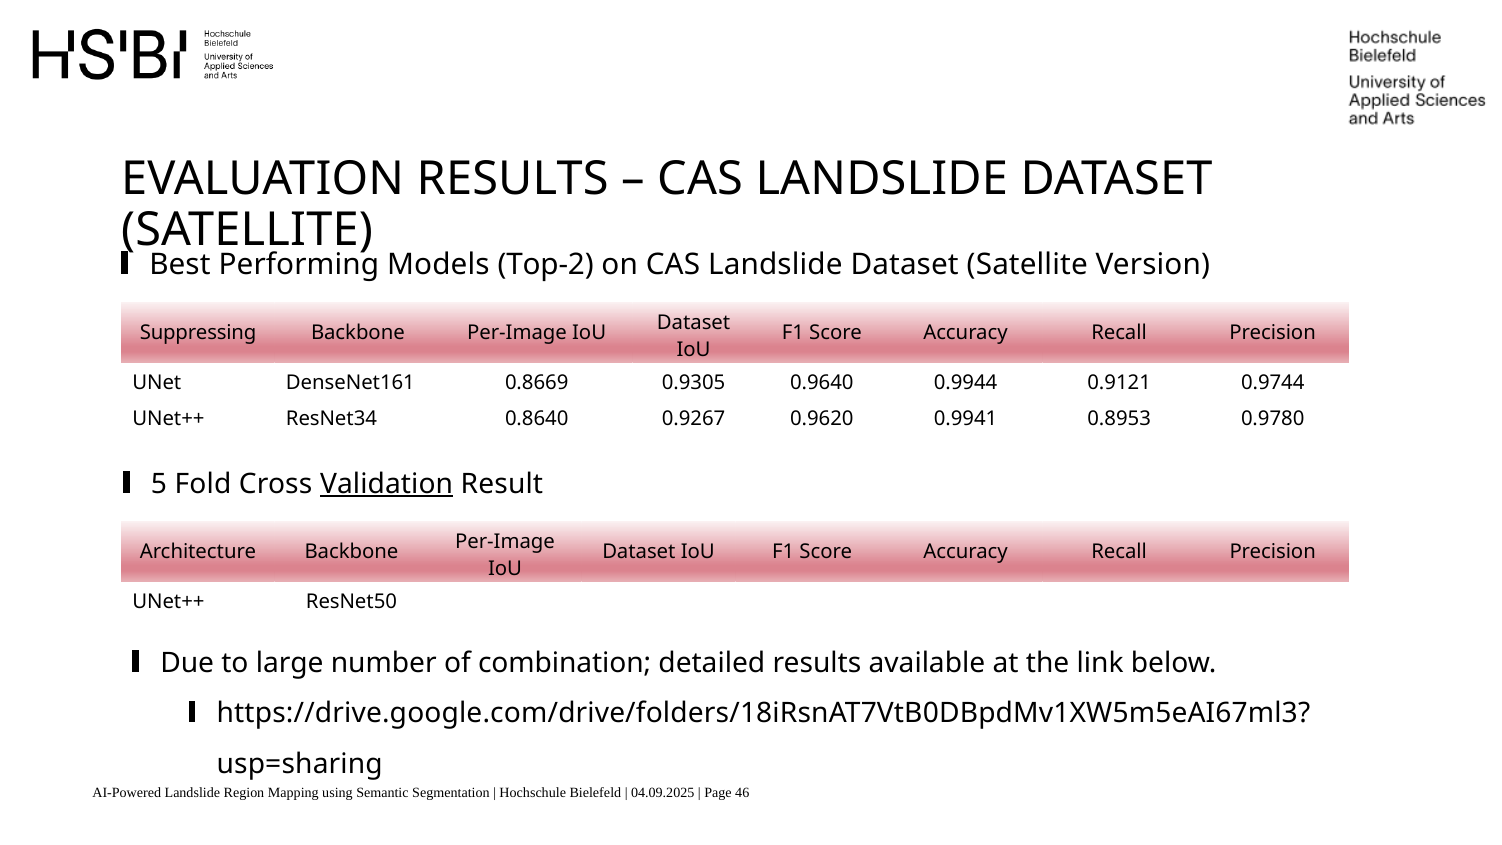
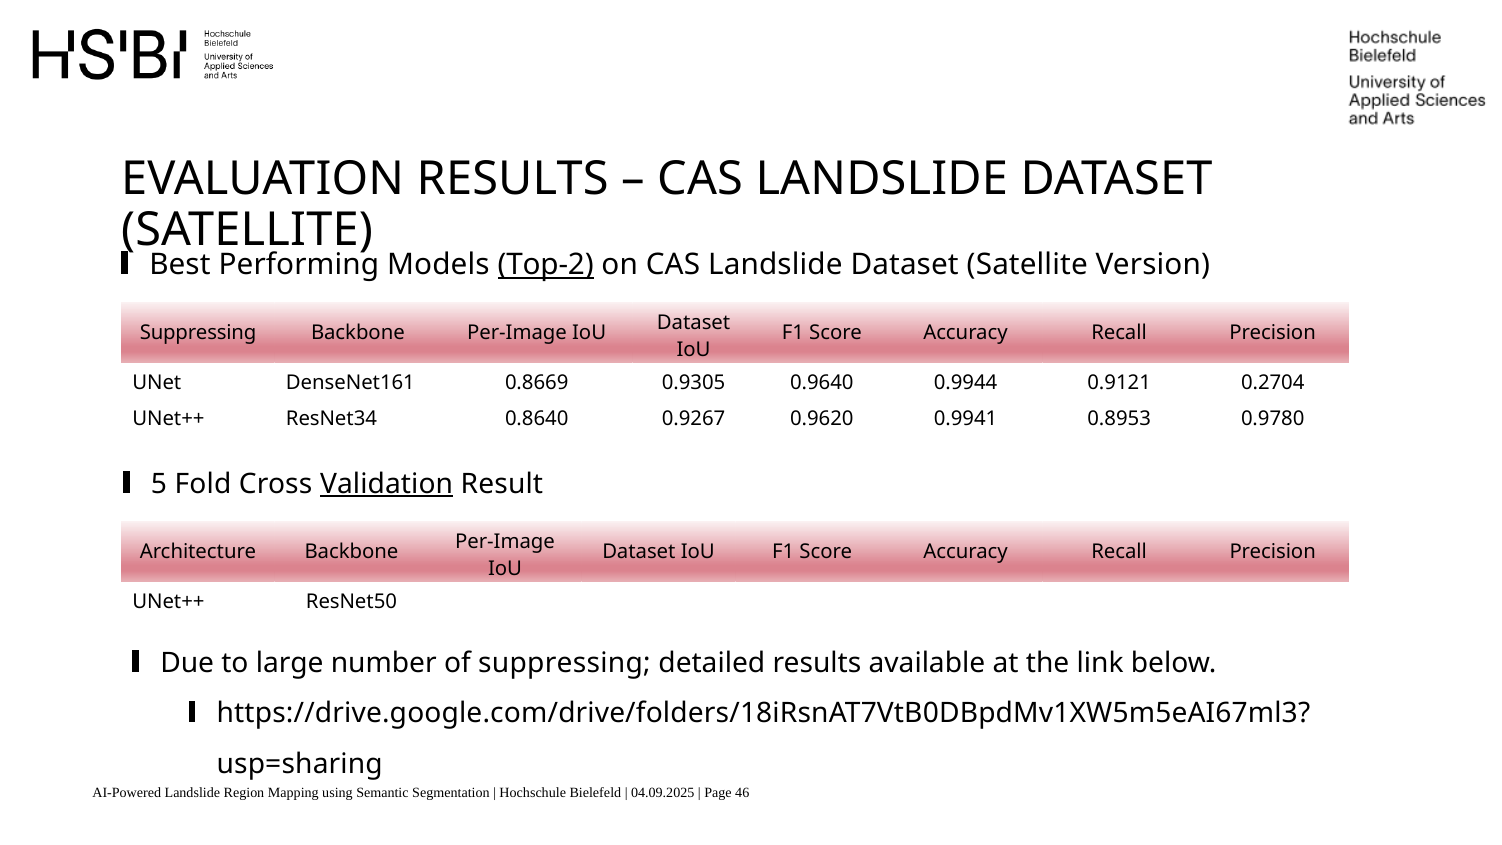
Top-2 underline: none -> present
0.9744: 0.9744 -> 0.2704
of combination: combination -> suppressing
